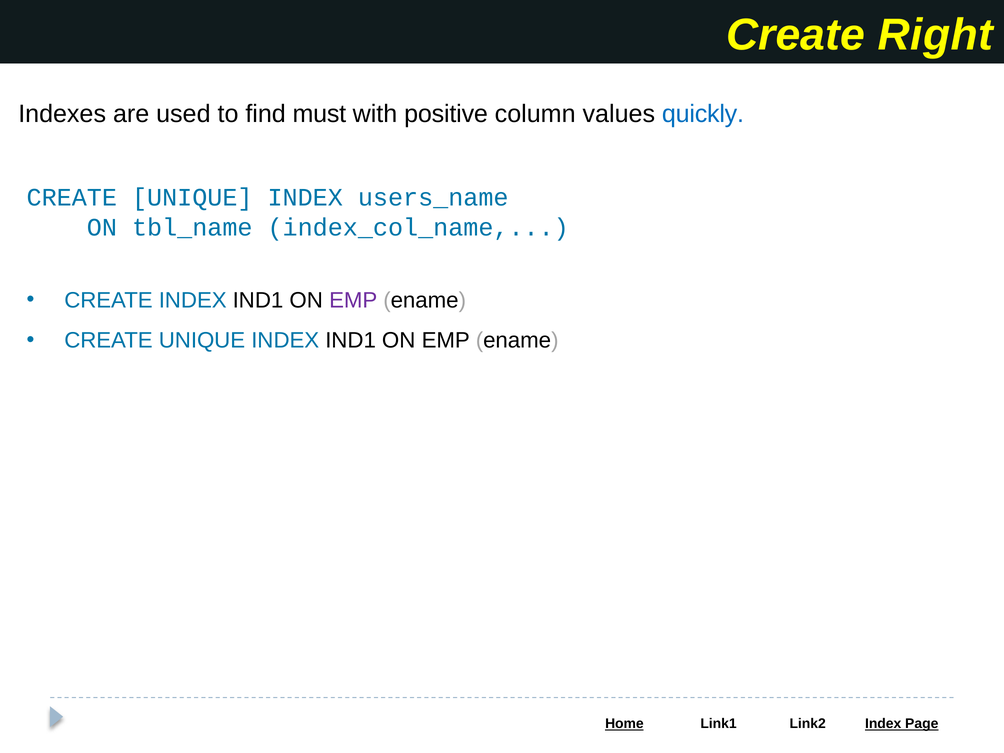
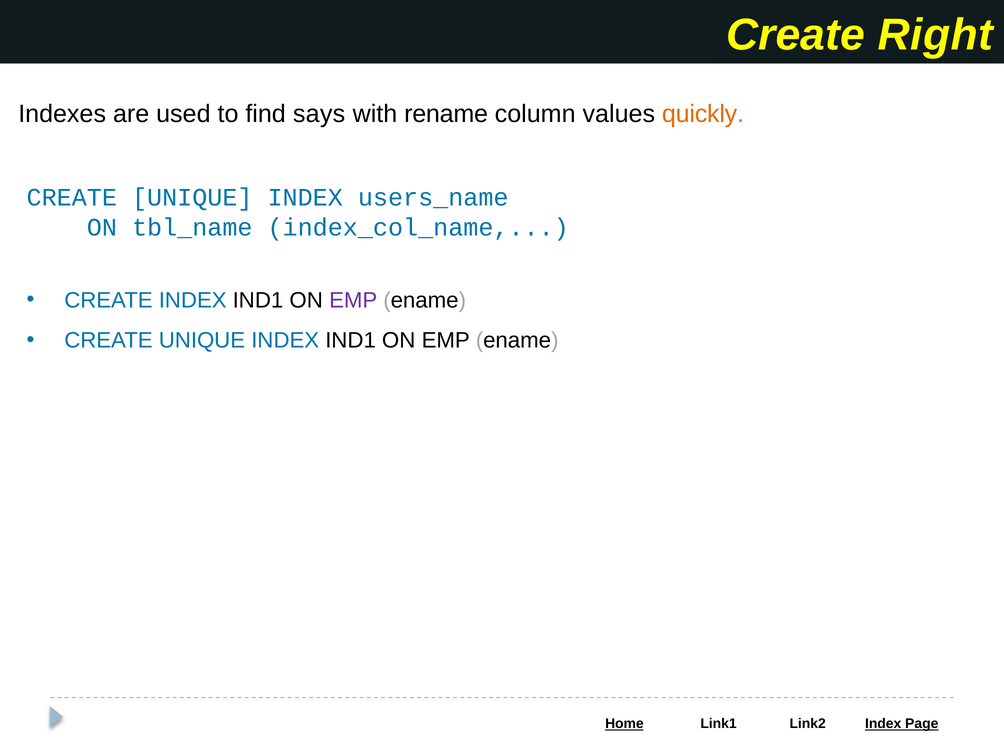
must: must -> says
positive: positive -> rename
quickly colour: blue -> orange
